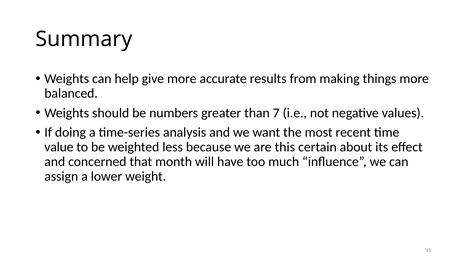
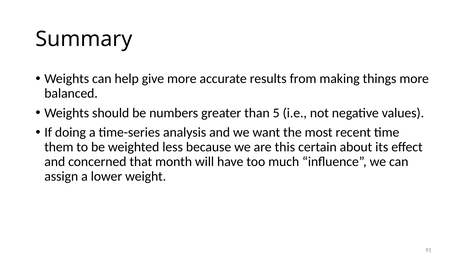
7: 7 -> 5
value: value -> them
